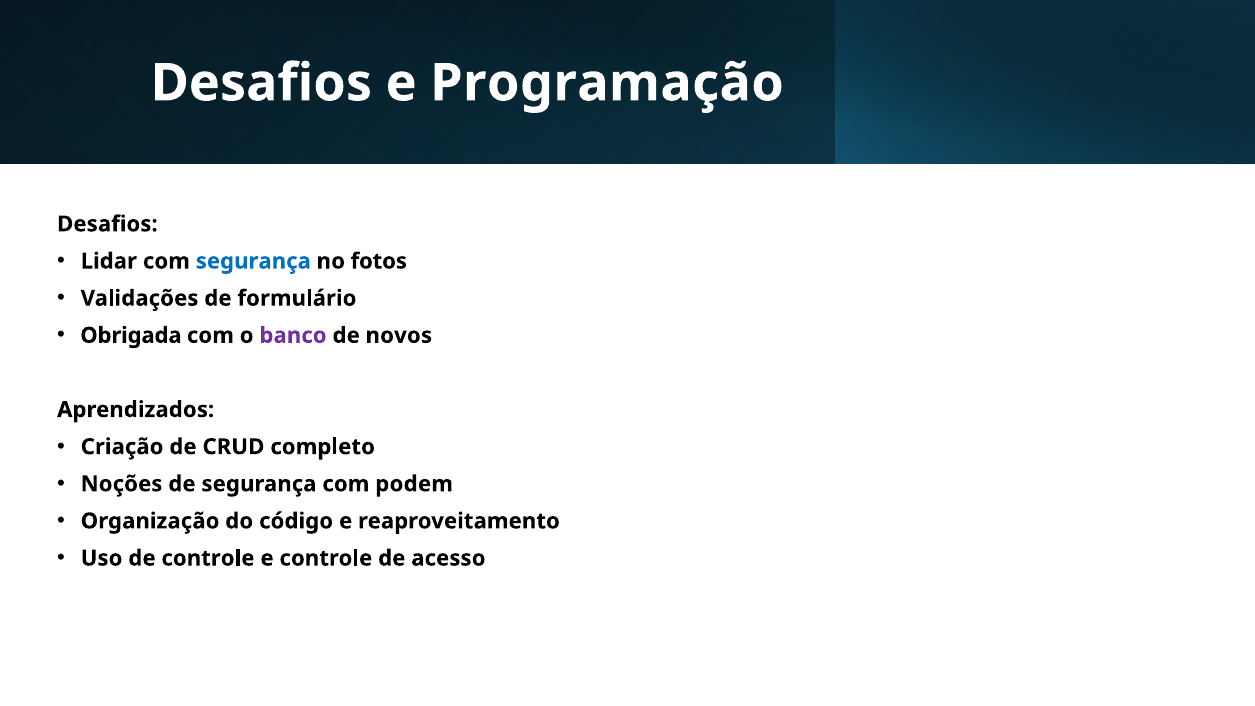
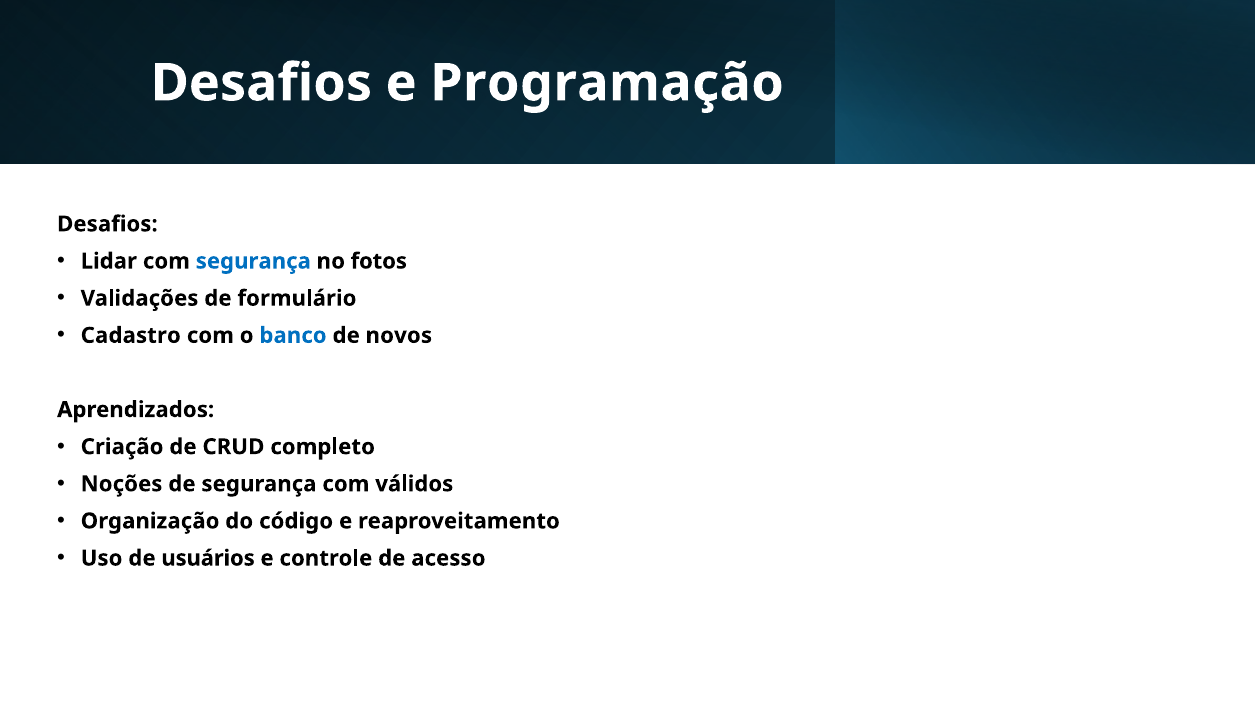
Obrigada: Obrigada -> Cadastro
banco colour: purple -> blue
podem: podem -> válidos
de controle: controle -> usuários
